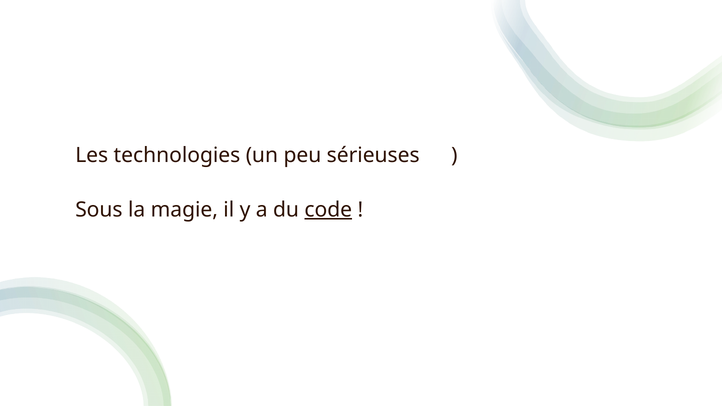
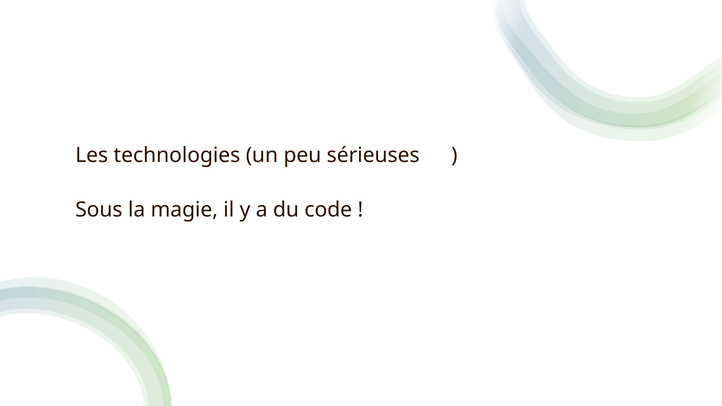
code underline: present -> none
